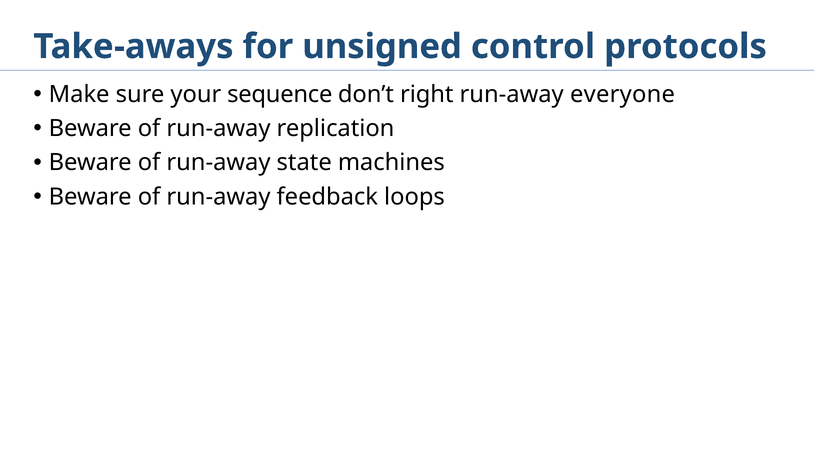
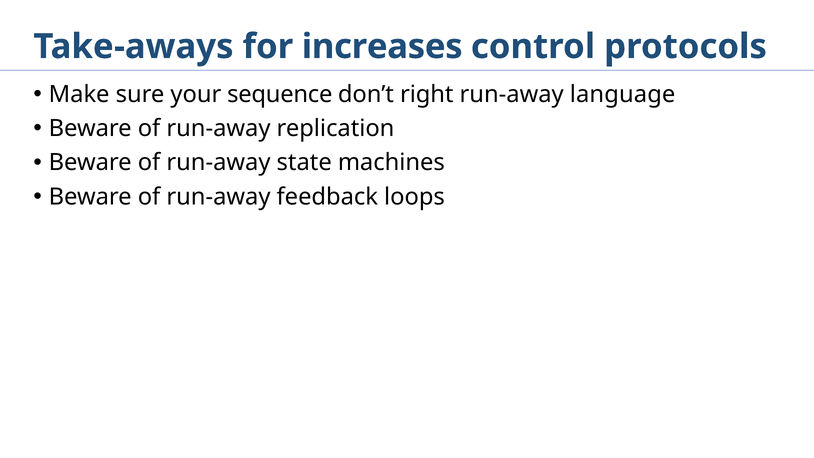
unsigned: unsigned -> increases
everyone: everyone -> language
